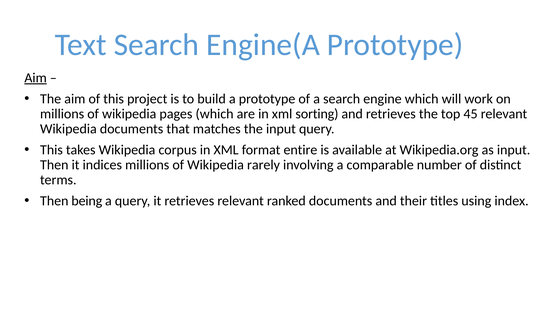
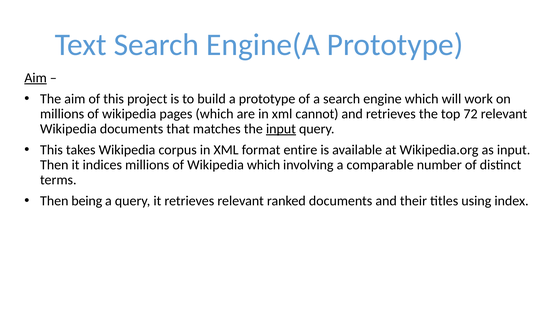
sorting: sorting -> cannot
45: 45 -> 72
input at (281, 129) underline: none -> present
Wikipedia rarely: rarely -> which
